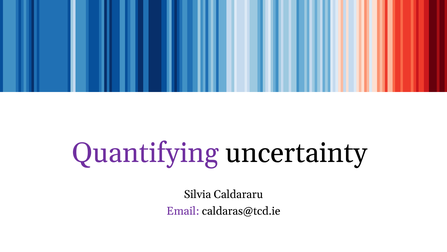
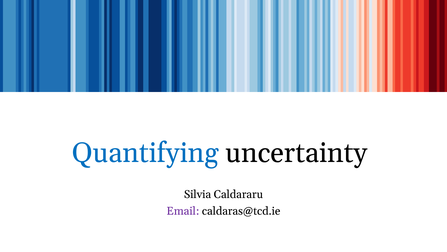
Quantifying colour: purple -> blue
